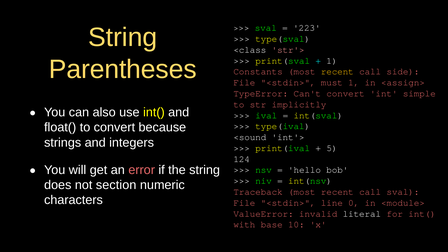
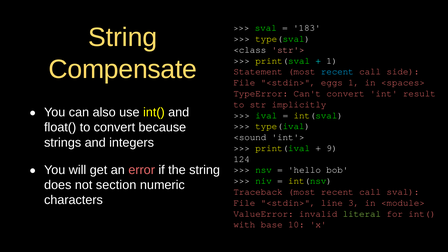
223: 223 -> 183
Parentheses: Parentheses -> Compensate
Constants: Constants -> Statement
recent at (337, 72) colour: yellow -> light blue
must: must -> eggs
<assign>: <assign> -> <spaces>
simple: simple -> result
5: 5 -> 9
0: 0 -> 3
literal colour: white -> light green
